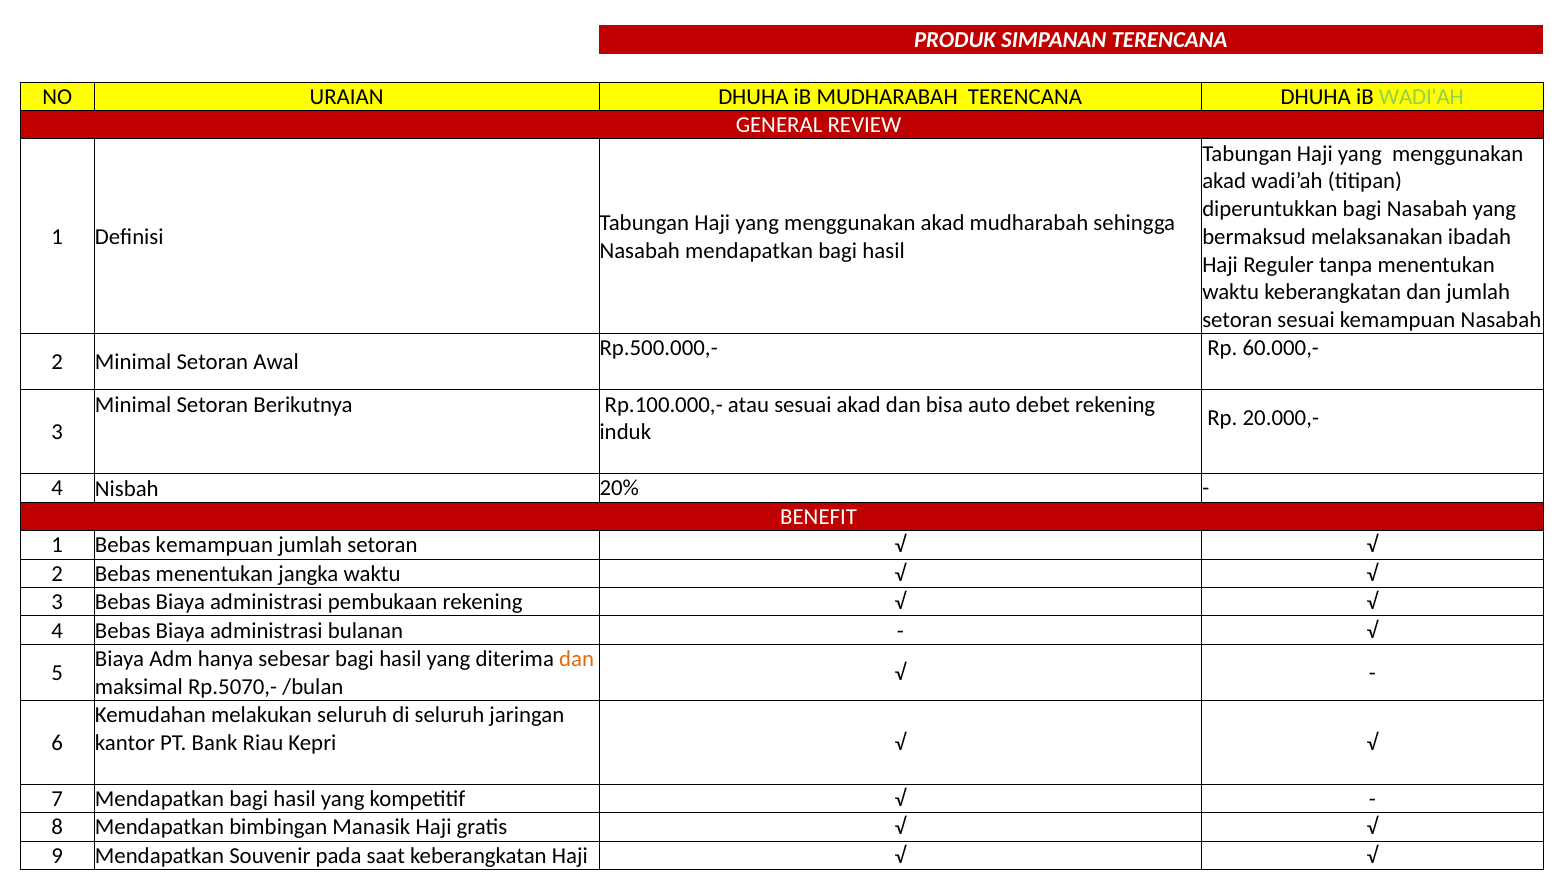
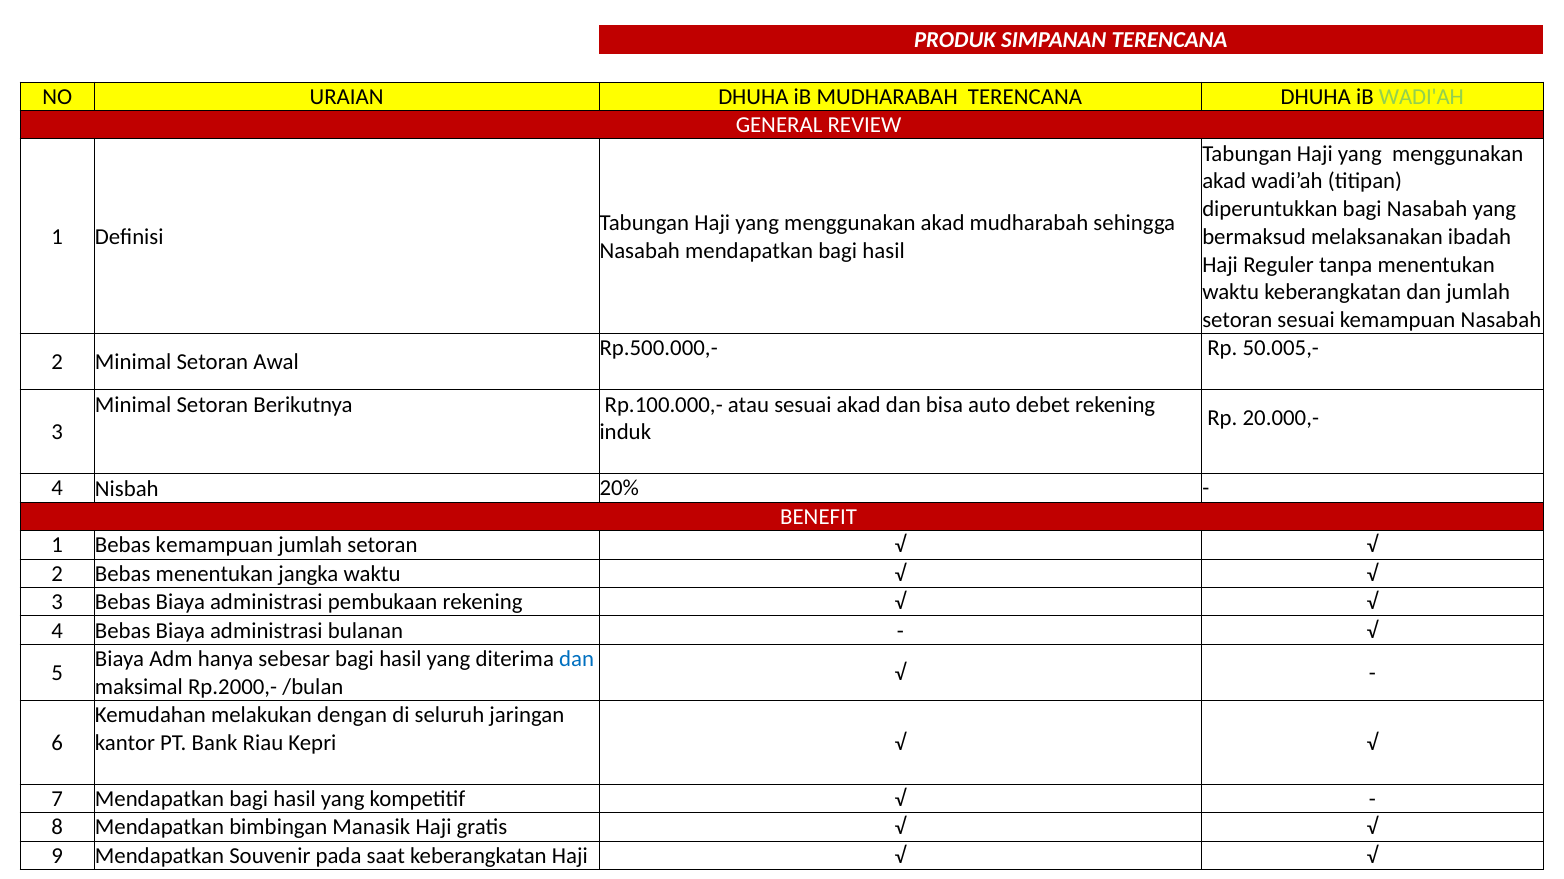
60.000,-: 60.000,- -> 50.005,-
dan at (577, 660) colour: orange -> blue
Rp.5070,-: Rp.5070,- -> Rp.2000,-
melakukan seluruh: seluruh -> dengan
